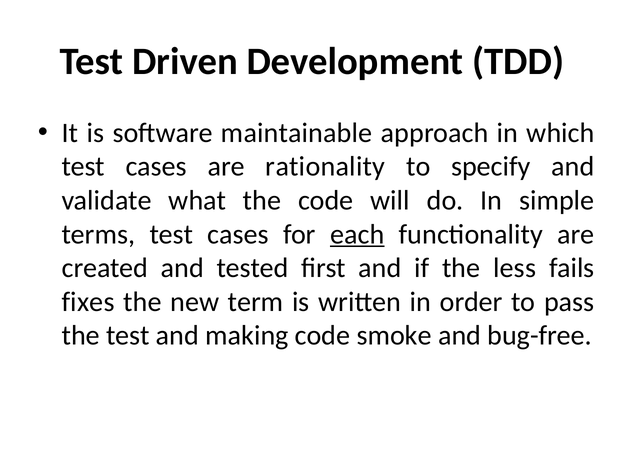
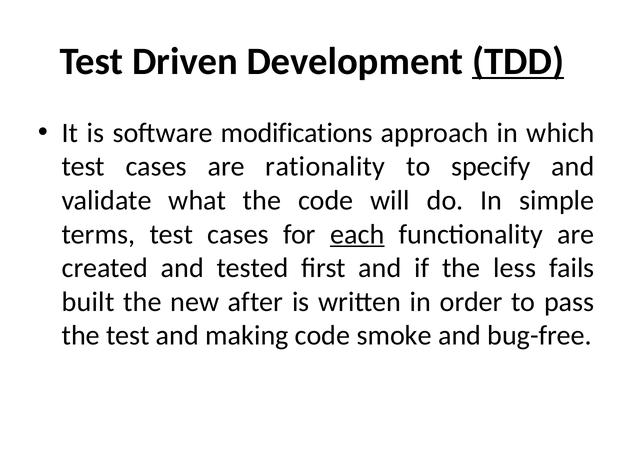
TDD underline: none -> present
maintainable: maintainable -> modifications
fixes: fixes -> built
term: term -> after
